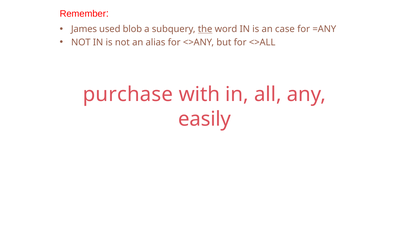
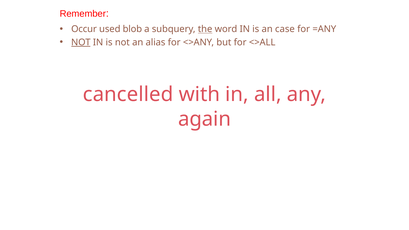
James: James -> Occur
NOT at (81, 42) underline: none -> present
purchase: purchase -> cancelled
easily: easily -> again
